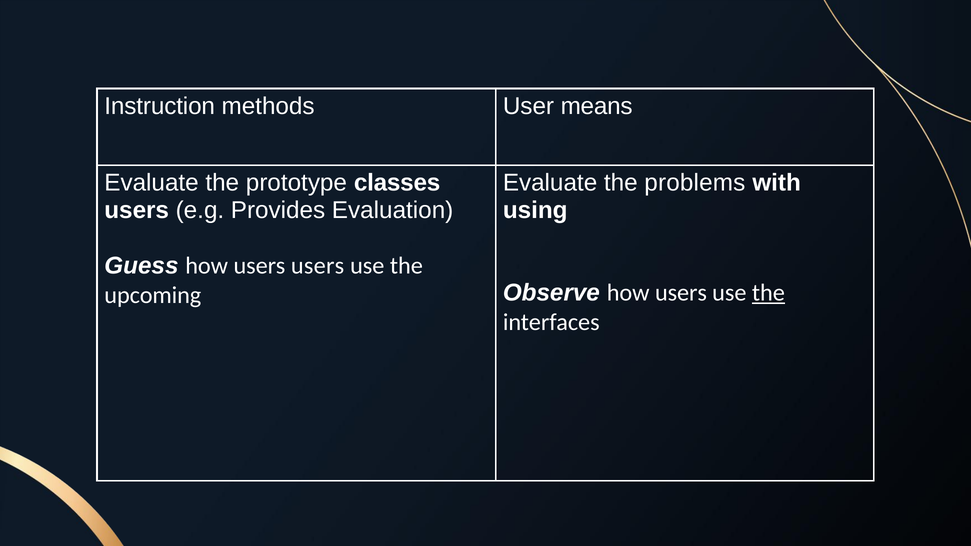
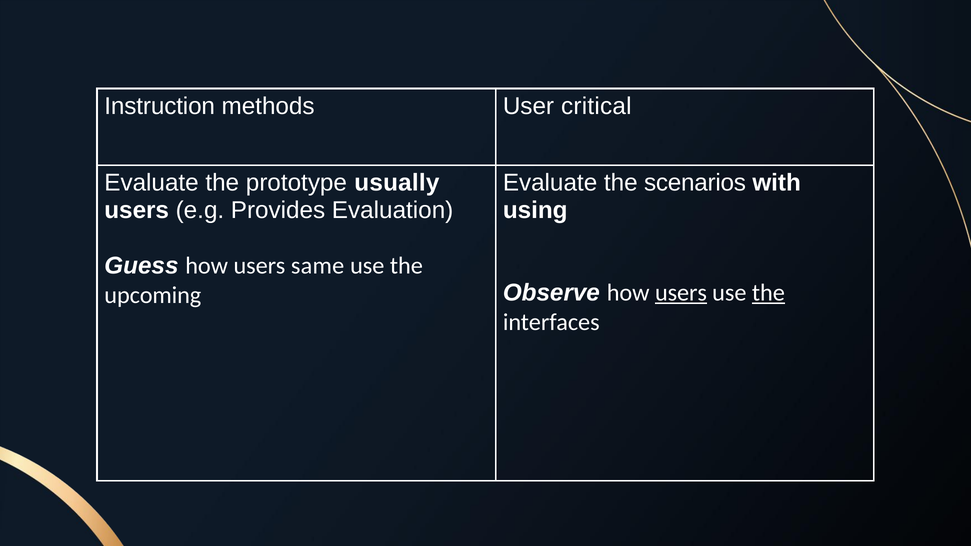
means: means -> critical
classes: classes -> usually
problems: problems -> scenarios
users users: users -> same
users at (681, 293) underline: none -> present
